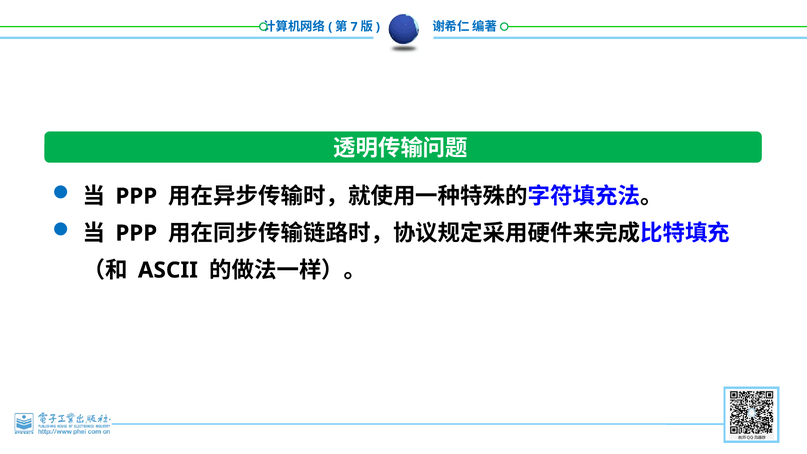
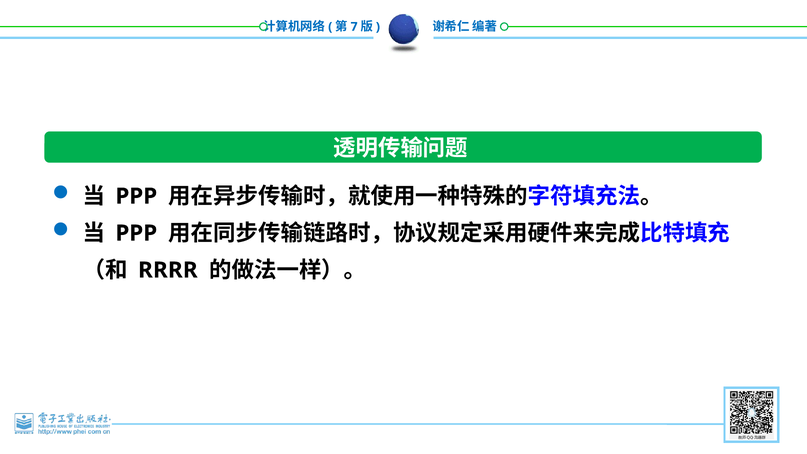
ASCII: ASCII -> RRRR
